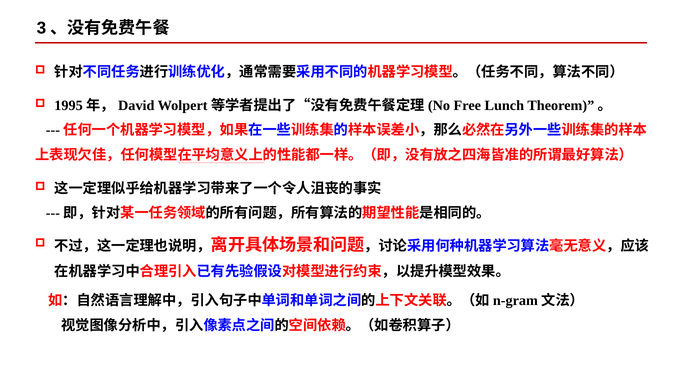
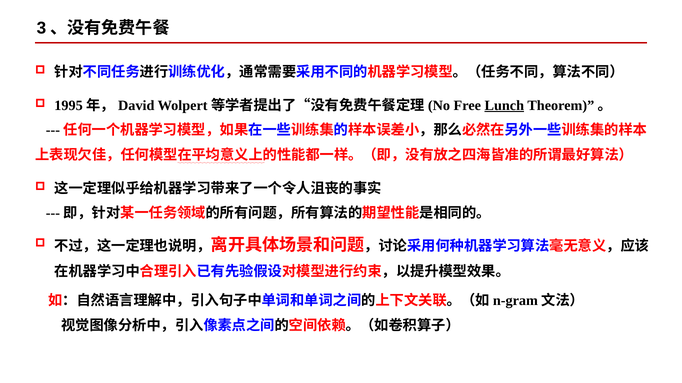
Lunch underline: none -> present
